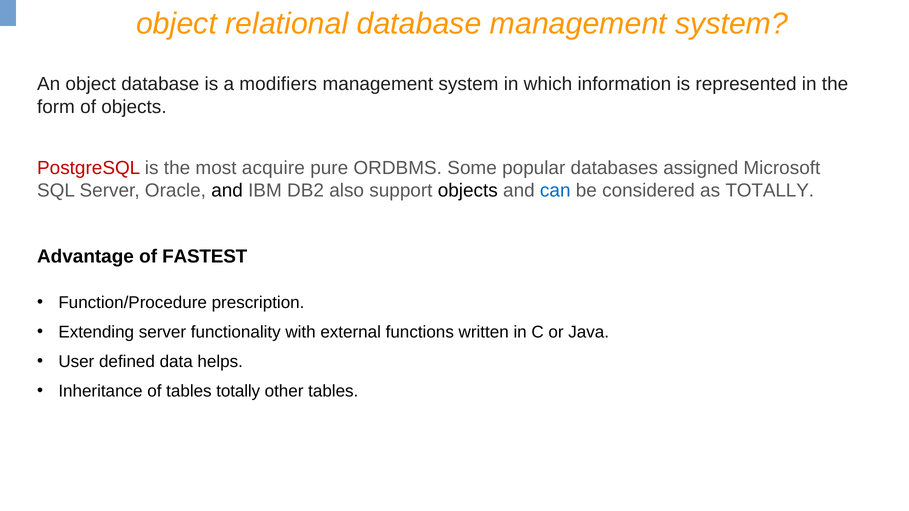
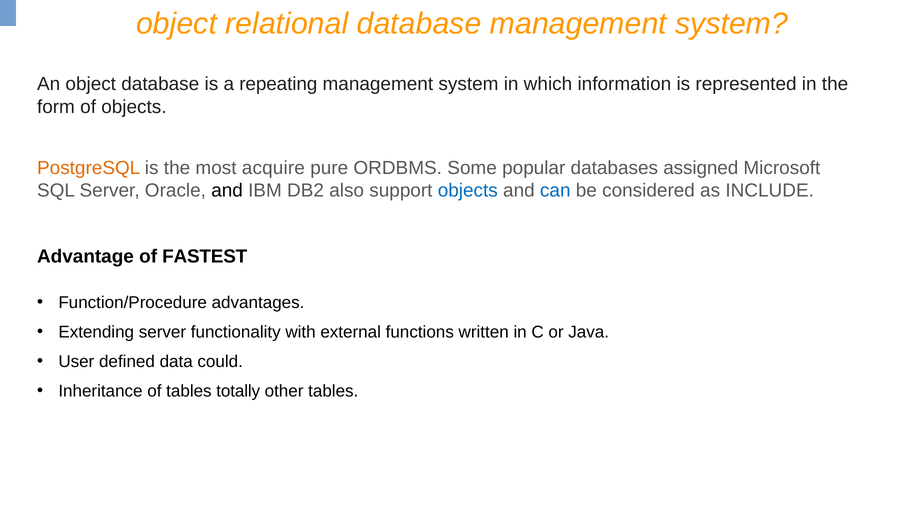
modifiers: modifiers -> repeating
PostgreSQL colour: red -> orange
objects at (468, 191) colour: black -> blue
as TOTALLY: TOTALLY -> INCLUDE
prescription: prescription -> advantages
helps: helps -> could
